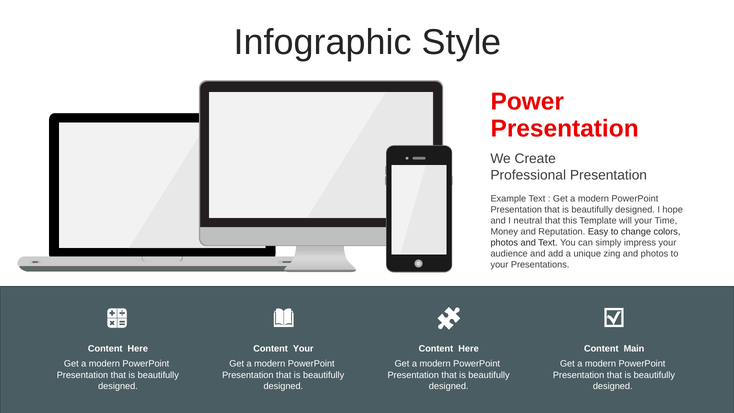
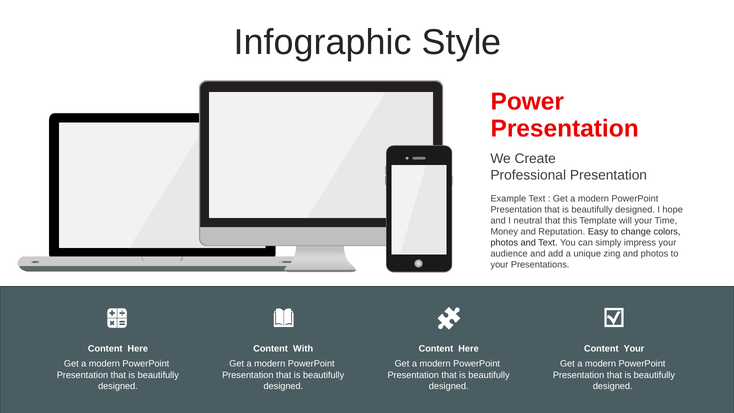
Content Your: Your -> With
Content Main: Main -> Your
